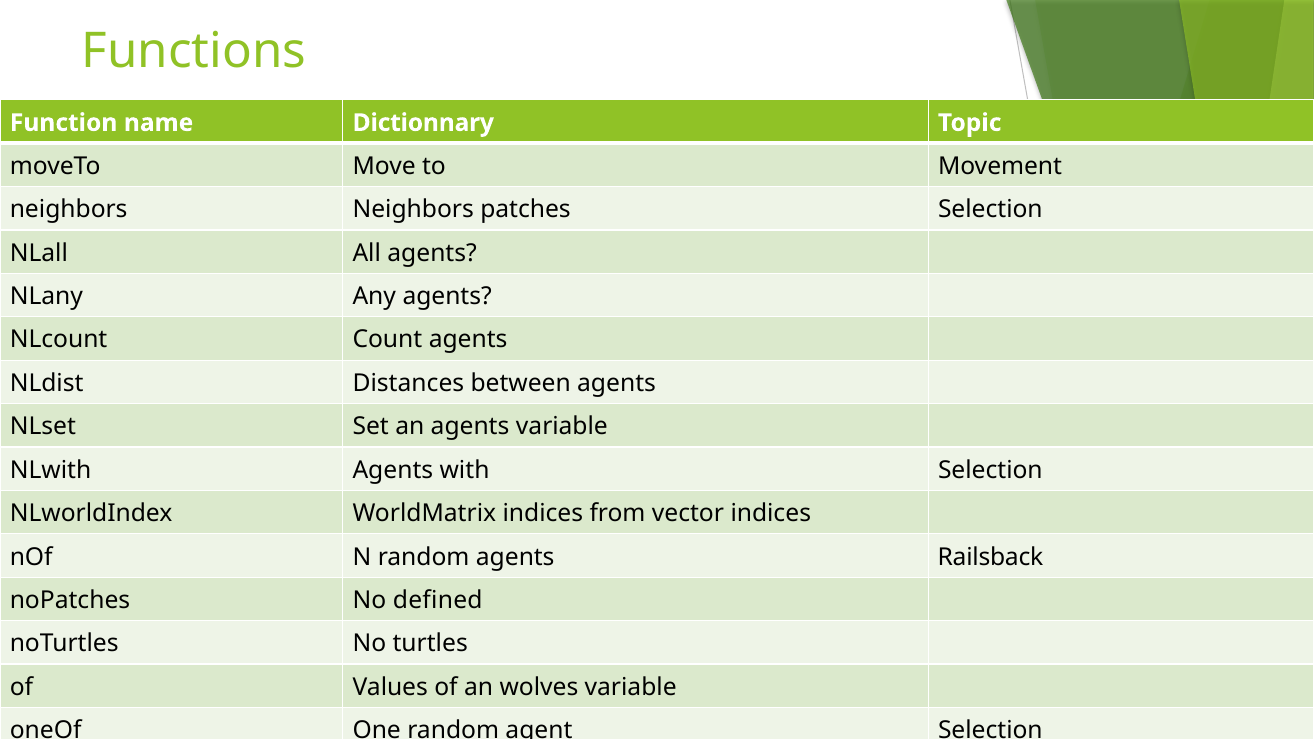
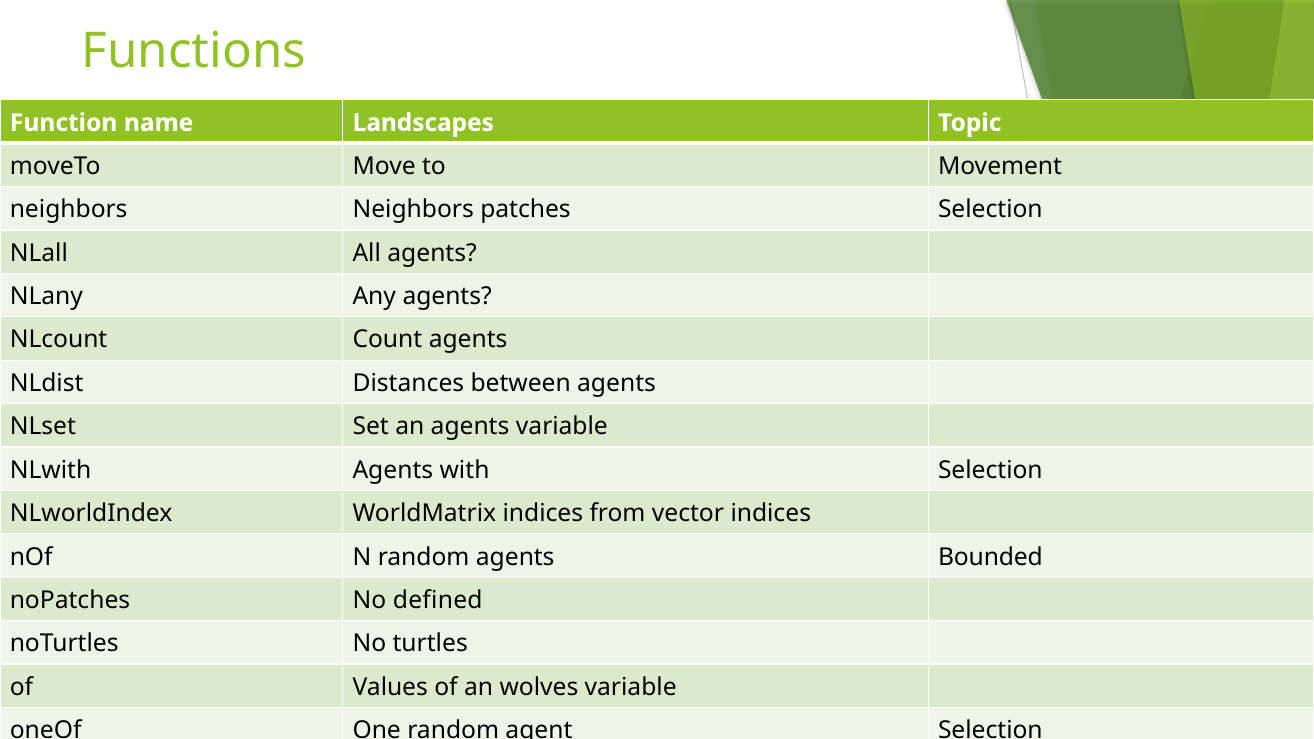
Dictionnary: Dictionnary -> Landscapes
Railsback: Railsback -> Bounded
